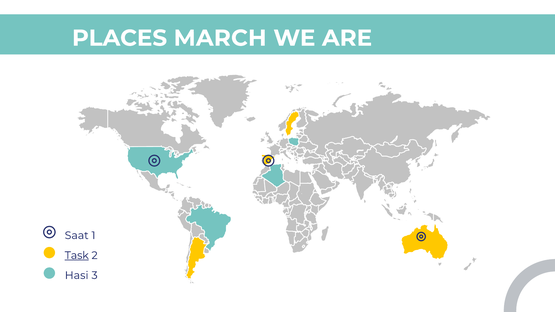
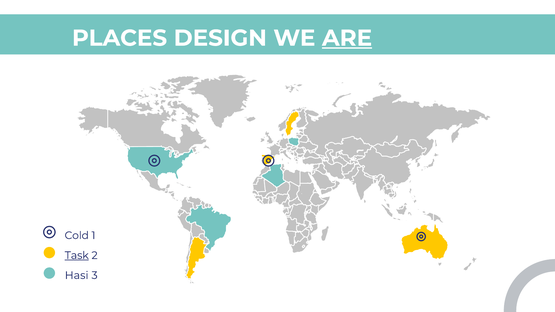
MARCH: MARCH -> DESIGN
ARE underline: none -> present
Saat: Saat -> Cold
